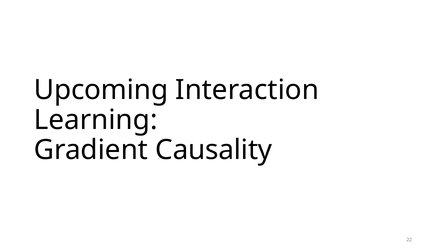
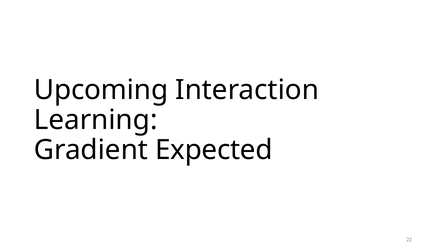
Causality: Causality -> Expected
